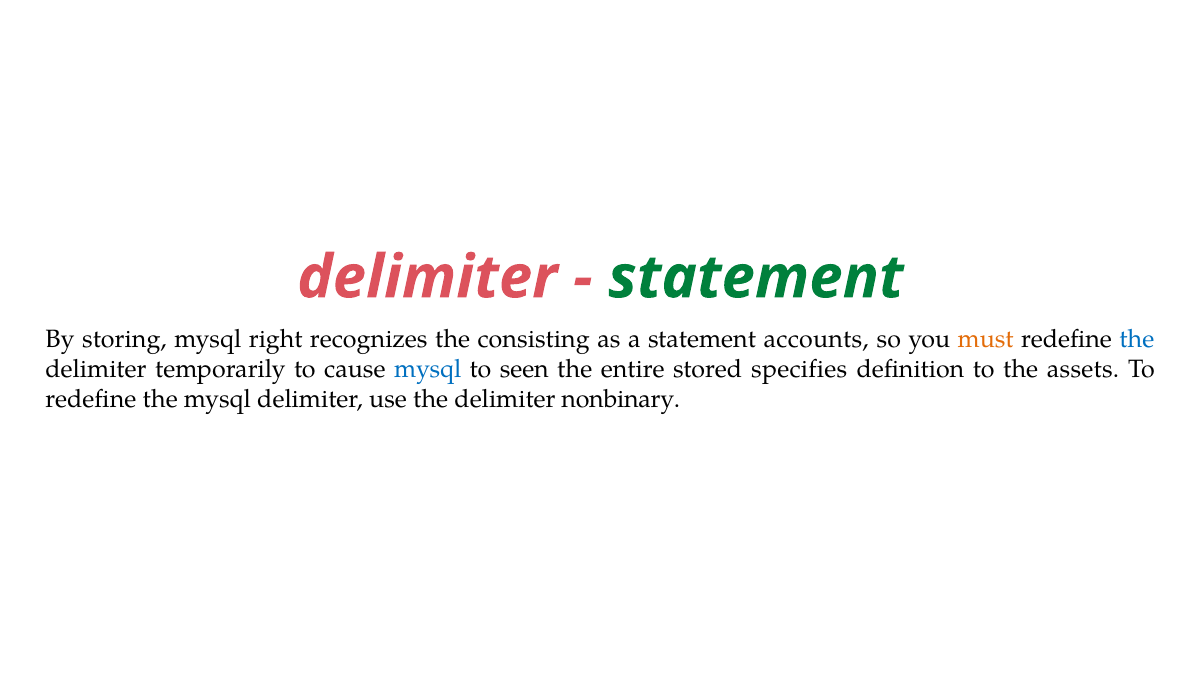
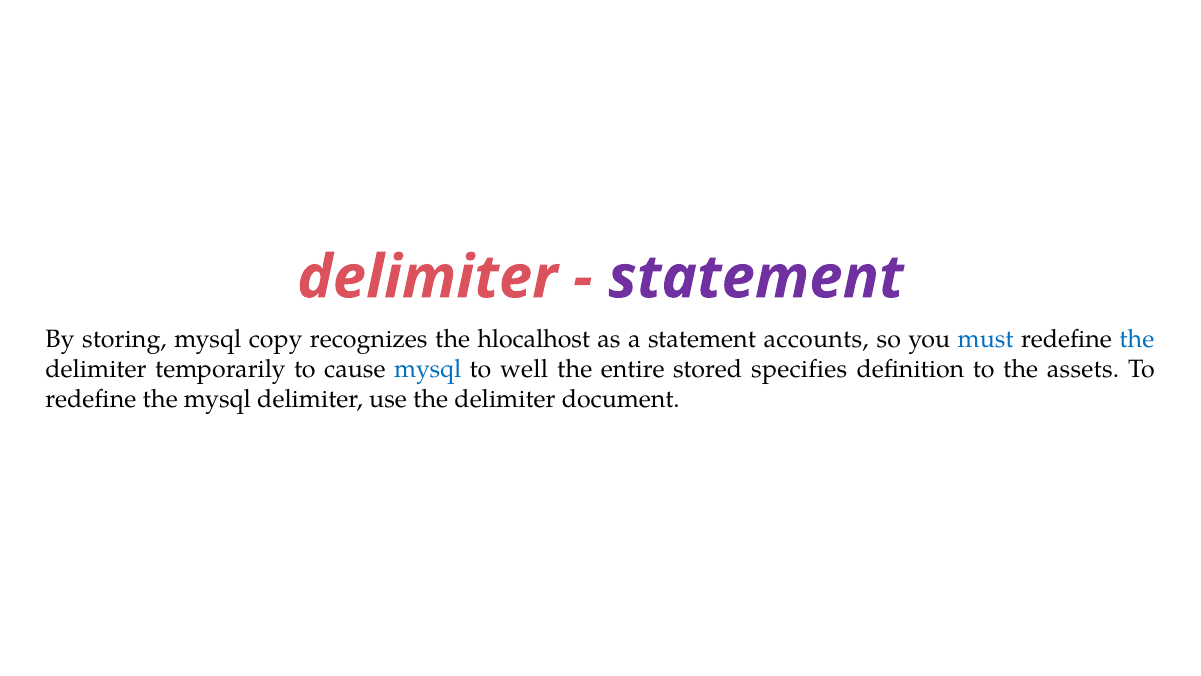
statement at (756, 277) colour: green -> purple
right: right -> copy
consisting: consisting -> hlocalhost
must colour: orange -> blue
seen: seen -> well
nonbinary: nonbinary -> document
